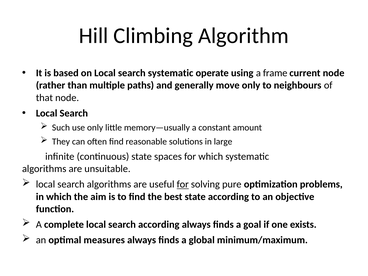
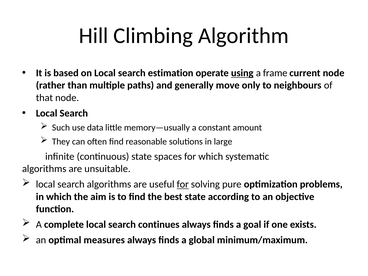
search systematic: systematic -> estimation
using underline: none -> present
use only: only -> data
search according: according -> continues
